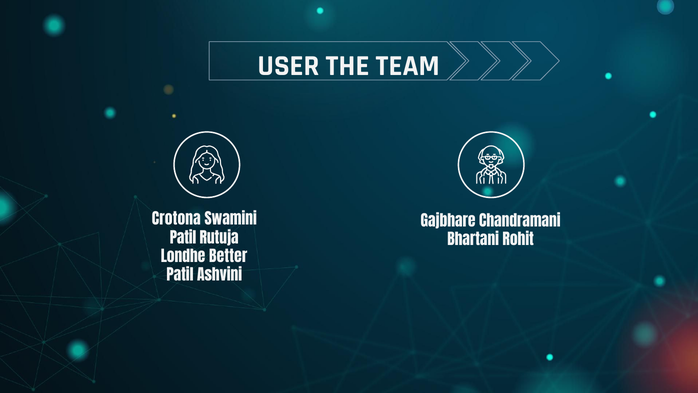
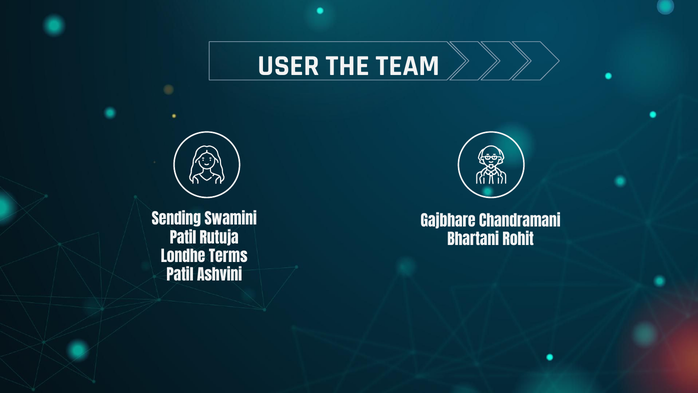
Crotona: Crotona -> Sending
Better: Better -> Terms
